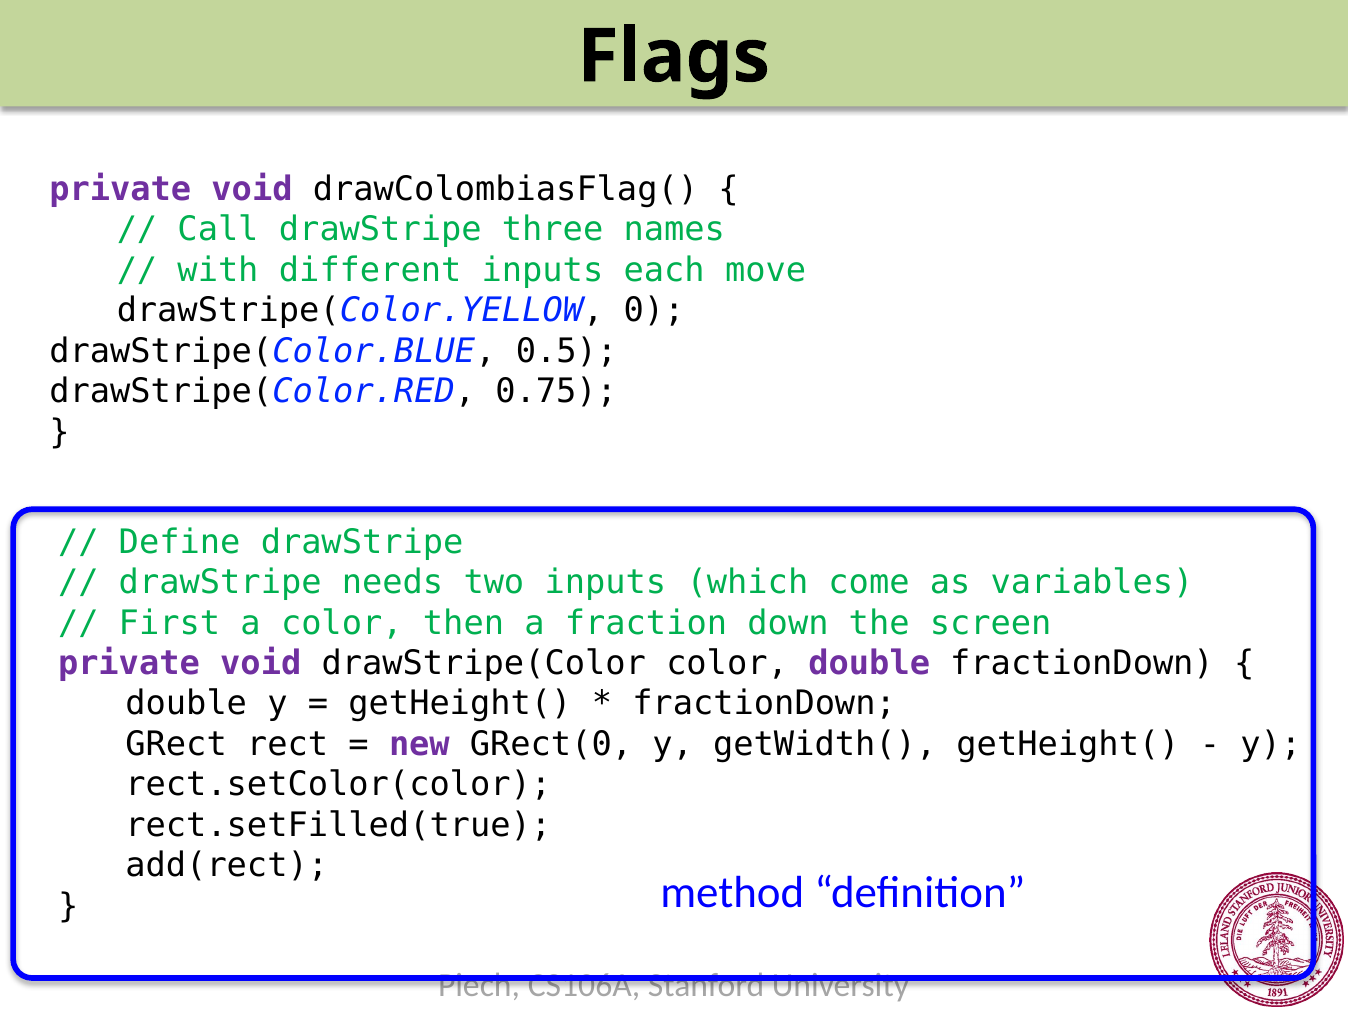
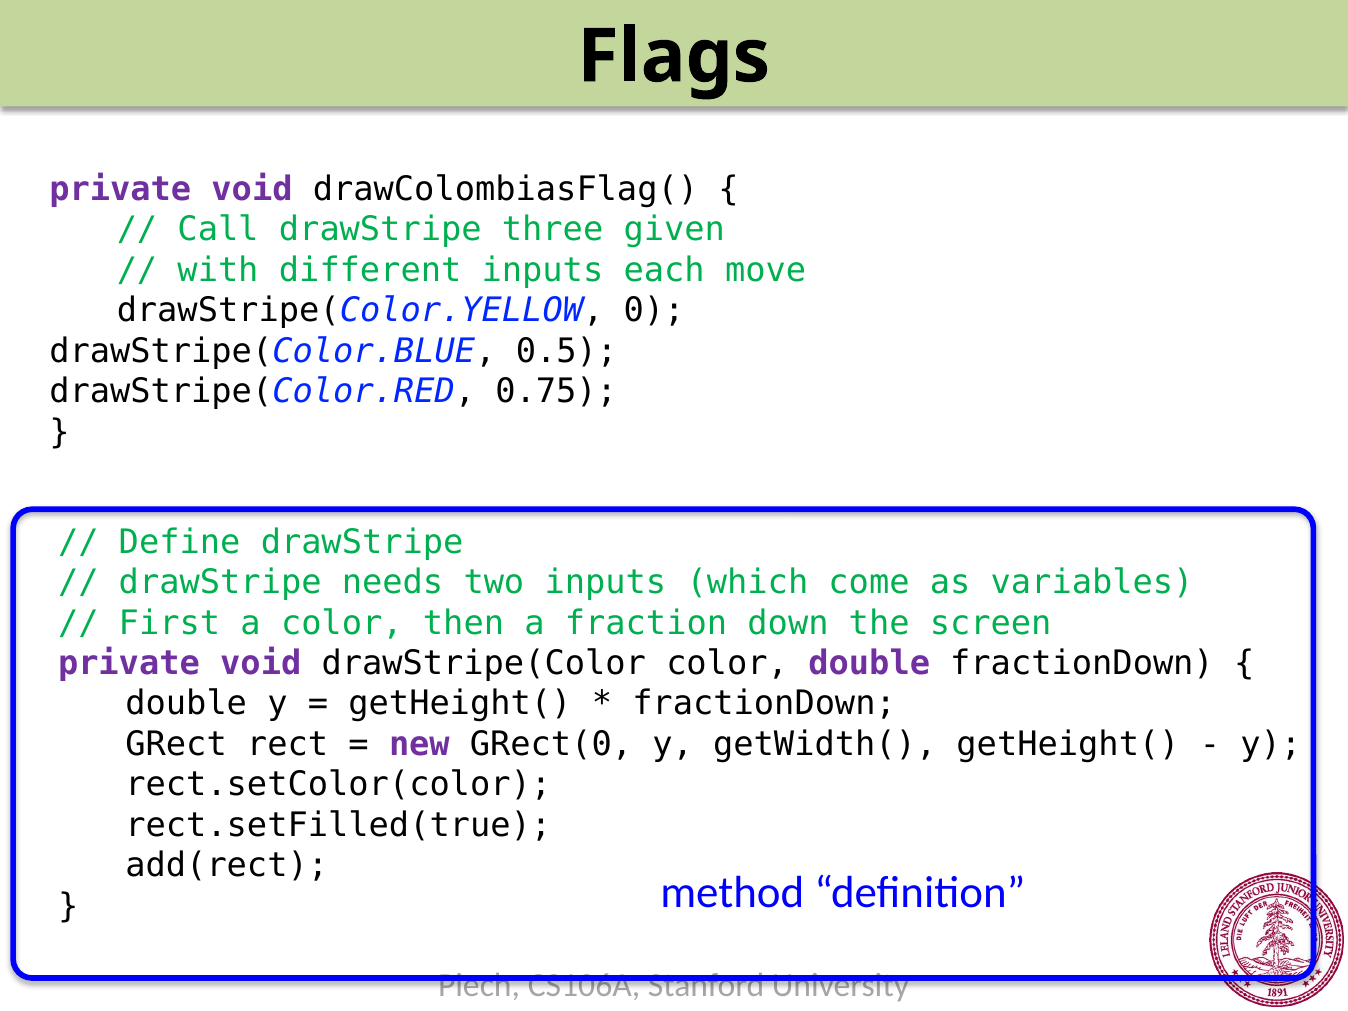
names: names -> given
